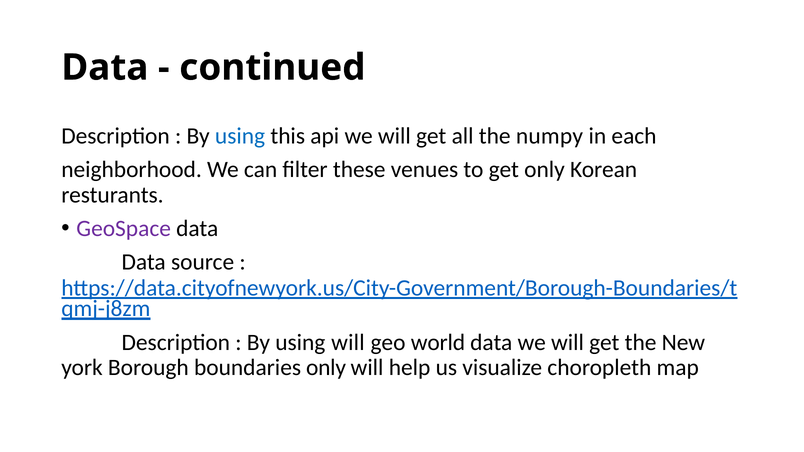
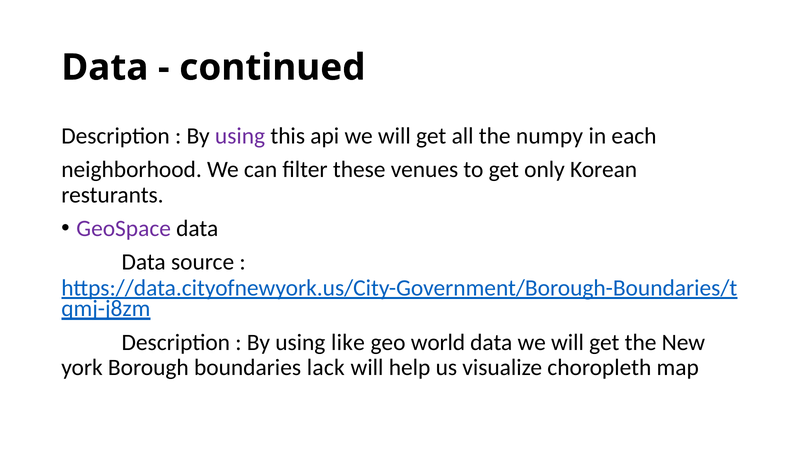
using at (240, 136) colour: blue -> purple
using will: will -> like
boundaries only: only -> lack
